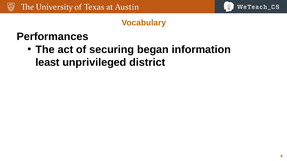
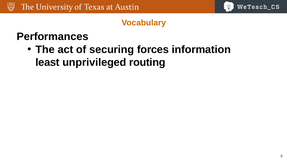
began: began -> forces
district: district -> routing
